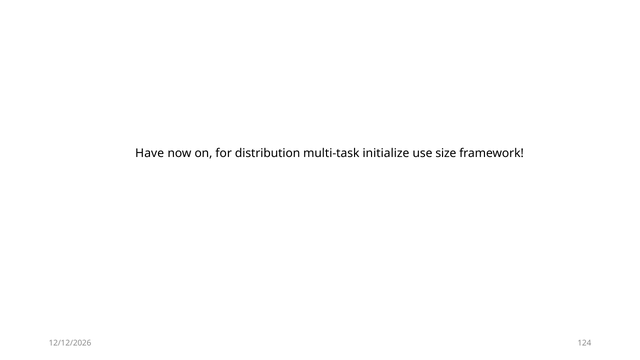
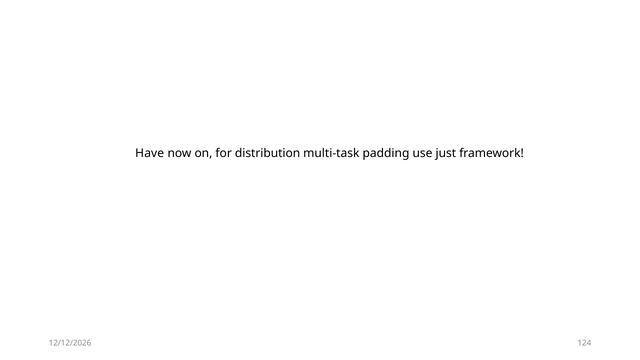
initialize: initialize -> padding
size: size -> just
